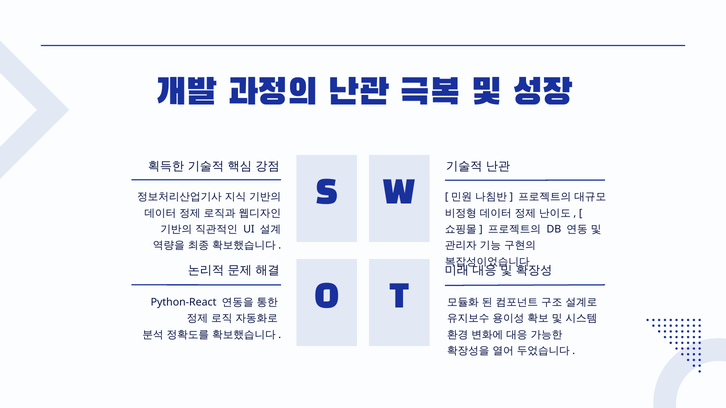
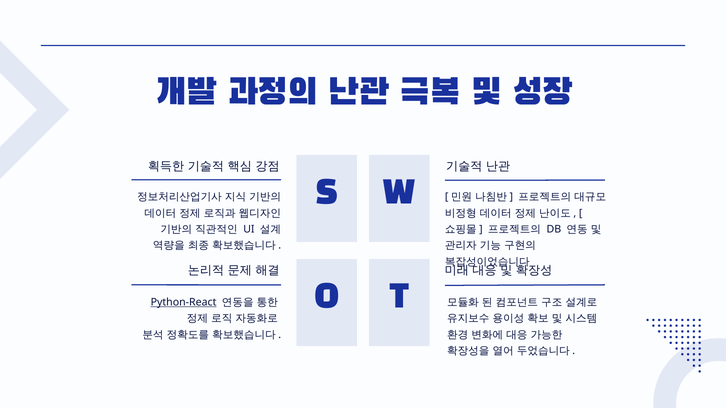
Python-React underline: none -> present
